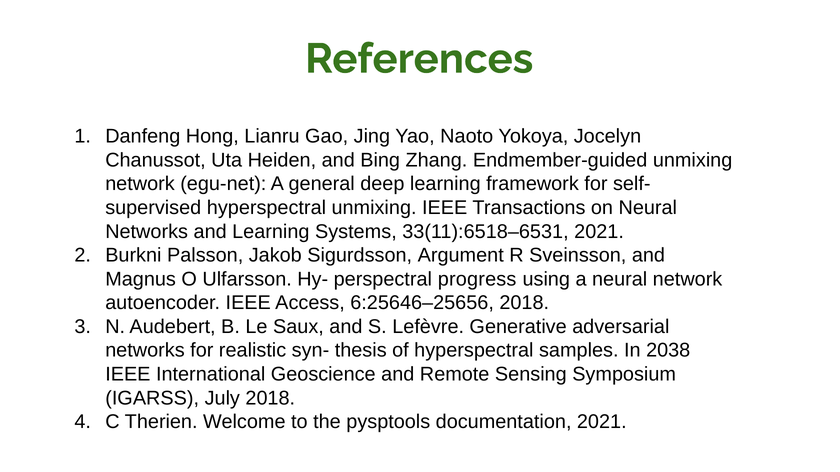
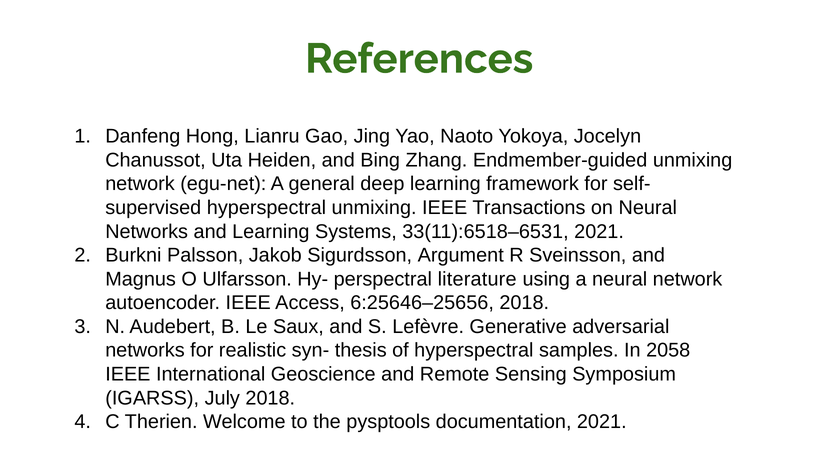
progress: progress -> literature
2038: 2038 -> 2058
